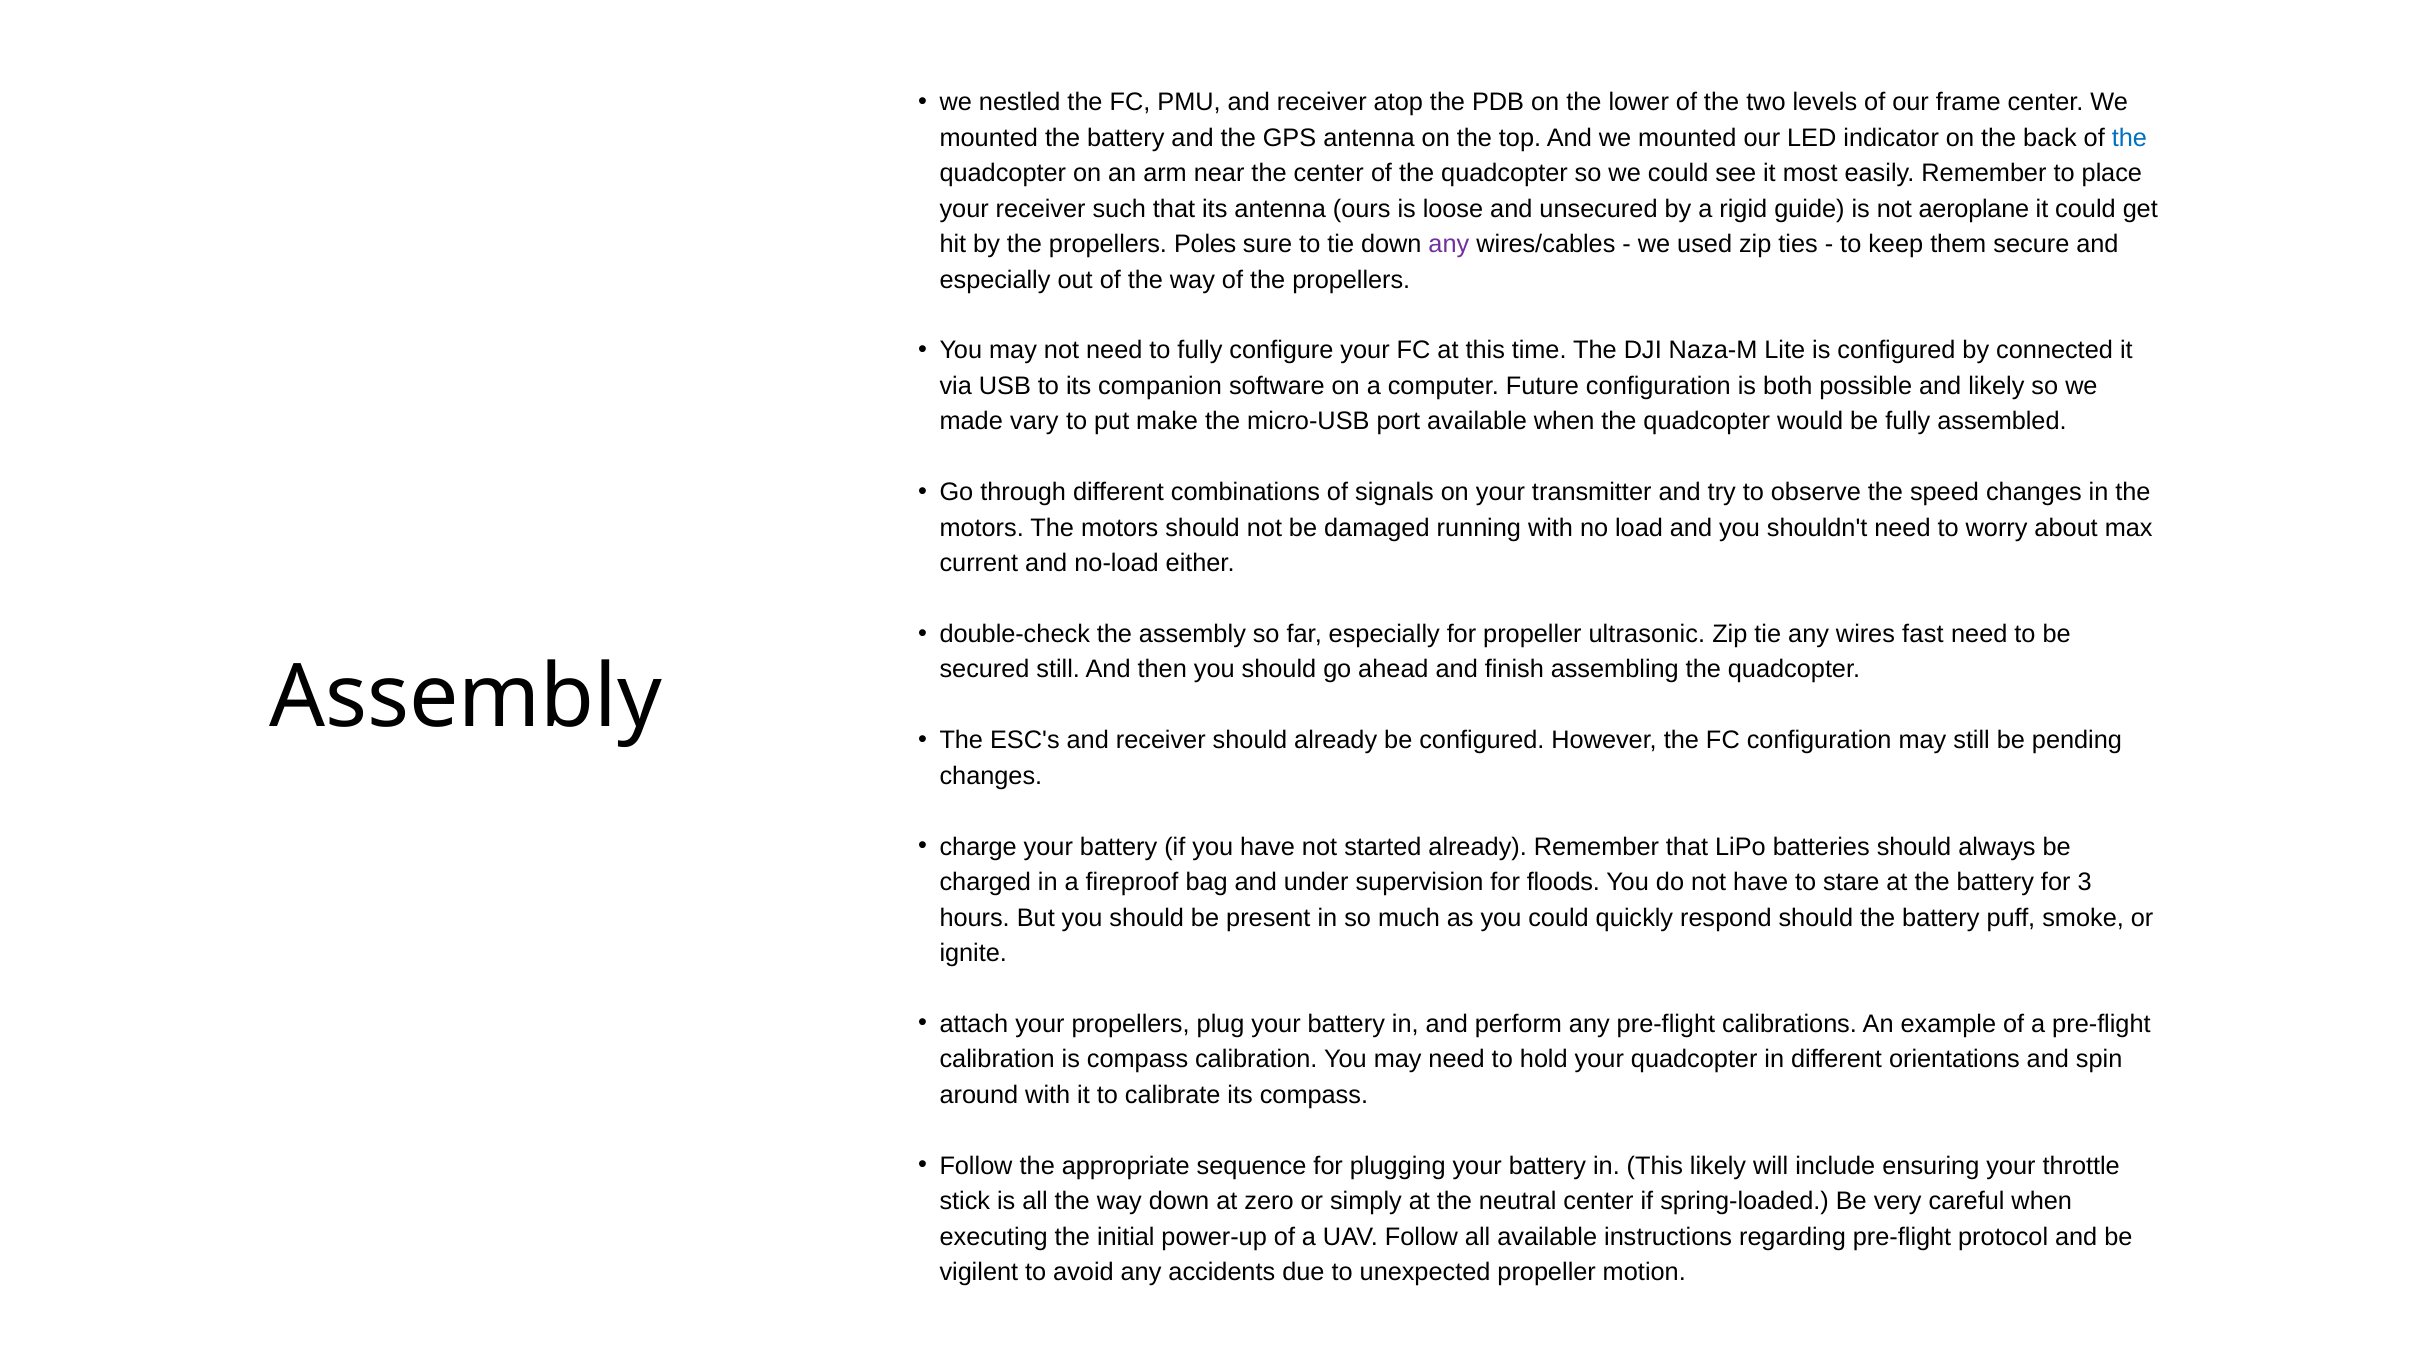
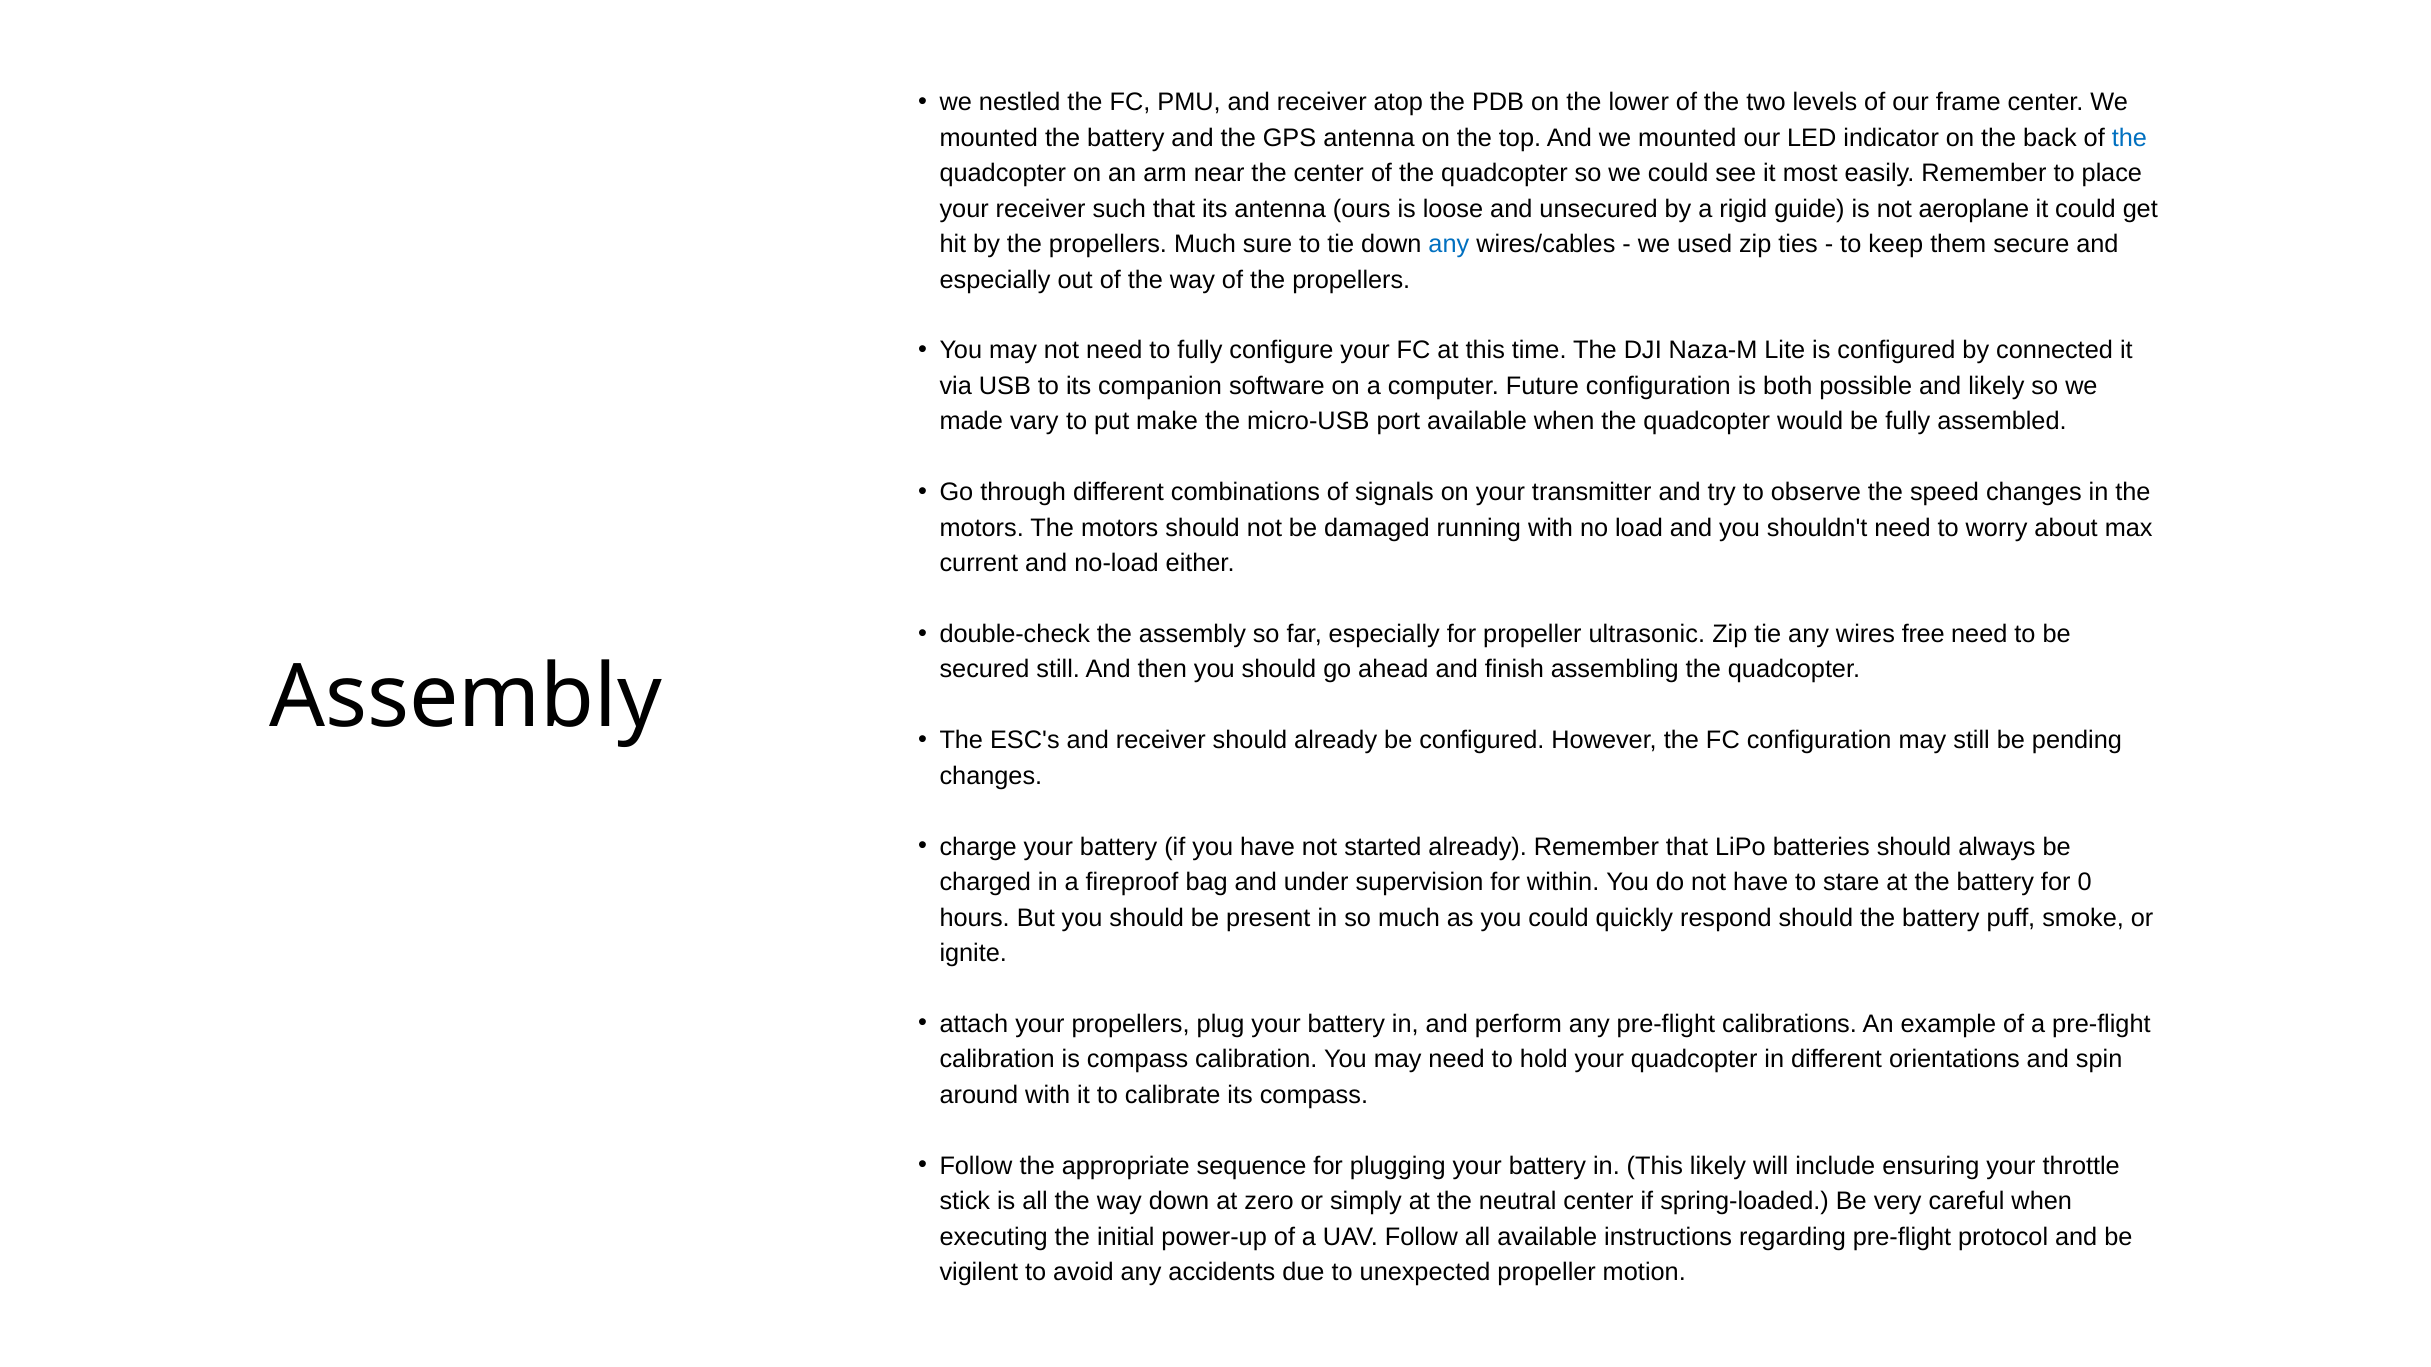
propellers Poles: Poles -> Much
any at (1449, 244) colour: purple -> blue
fast: fast -> free
floods: floods -> within
3: 3 -> 0
